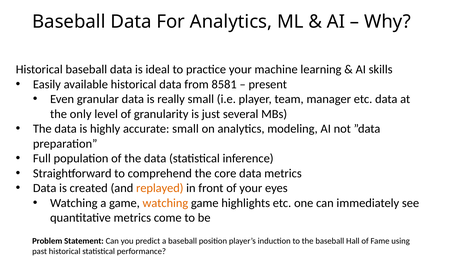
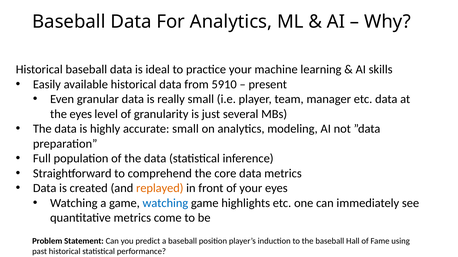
8581: 8581 -> 5910
the only: only -> eyes
watching at (165, 204) colour: orange -> blue
